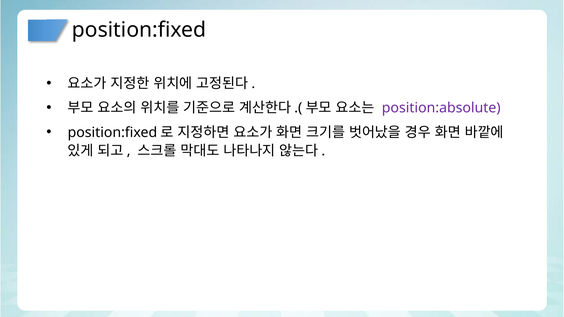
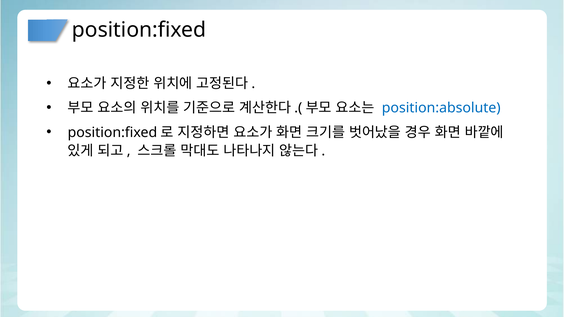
position:absolute colour: purple -> blue
